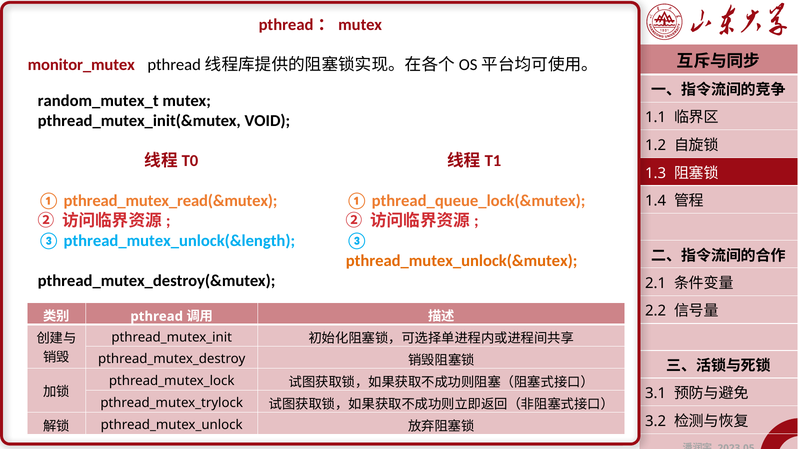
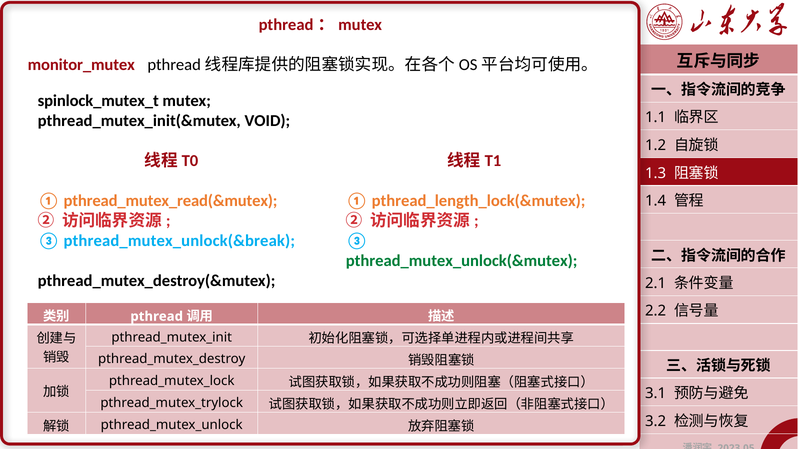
random_mutex_t: random_mutex_t -> spinlock_mutex_t
pthread_queue_lock(&mutex: pthread_queue_lock(&mutex -> pthread_length_lock(&mutex
pthread_mutex_unlock(&length: pthread_mutex_unlock(&length -> pthread_mutex_unlock(&break
pthread_mutex_unlock(&mutex colour: orange -> green
